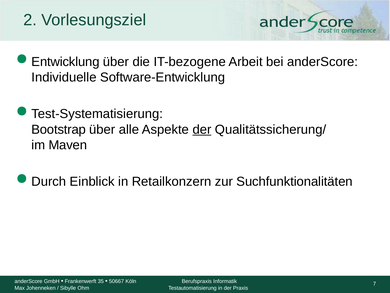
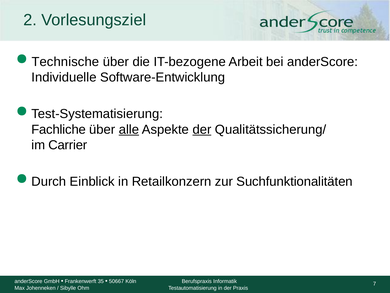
Entwicklung: Entwicklung -> Technische
Bootstrap: Bootstrap -> Fachliche
alle underline: none -> present
Maven: Maven -> Carrier
